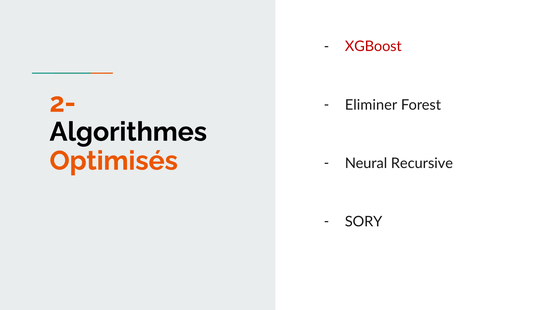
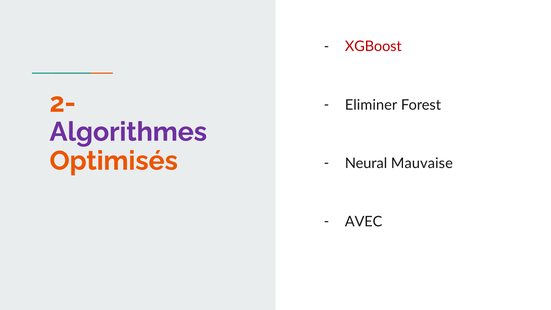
Algorithmes colour: black -> purple
Recursive: Recursive -> Mauvaise
SORY: SORY -> AVEC
